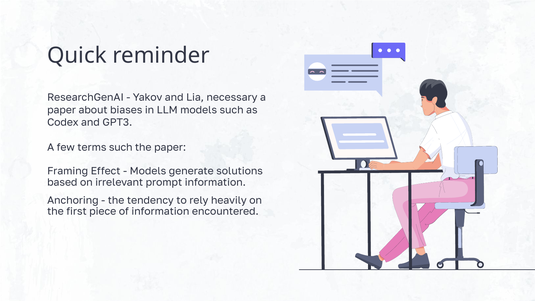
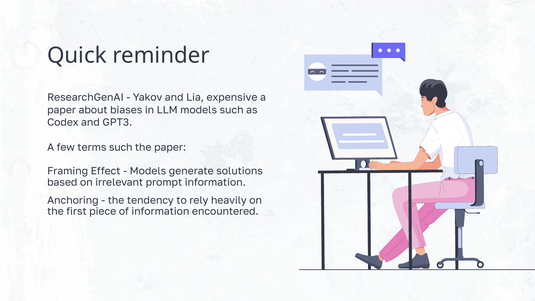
necessary: necessary -> expensive
